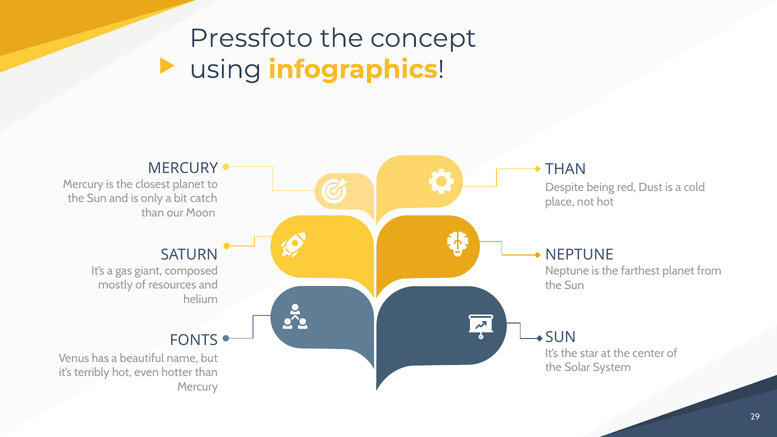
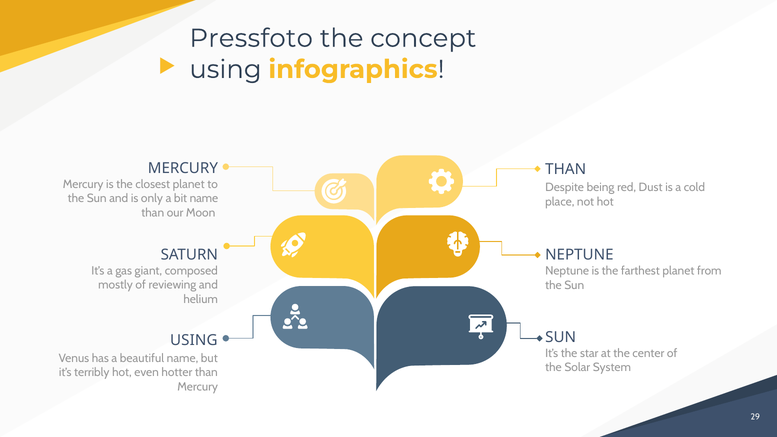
bit catch: catch -> name
resources: resources -> reviewing
FONTS at (194, 340): FONTS -> USING
